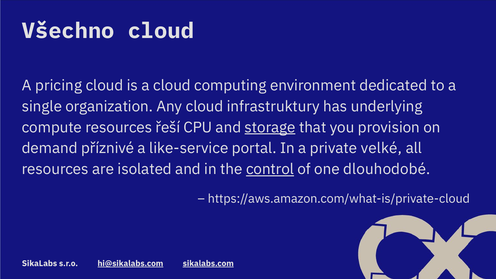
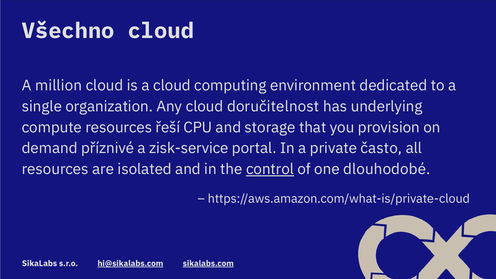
pricing: pricing -> million
infrastruktury: infrastruktury -> doručitelnost
storage underline: present -> none
like-service: like-service -> zisk-service
velké: velké -> často
